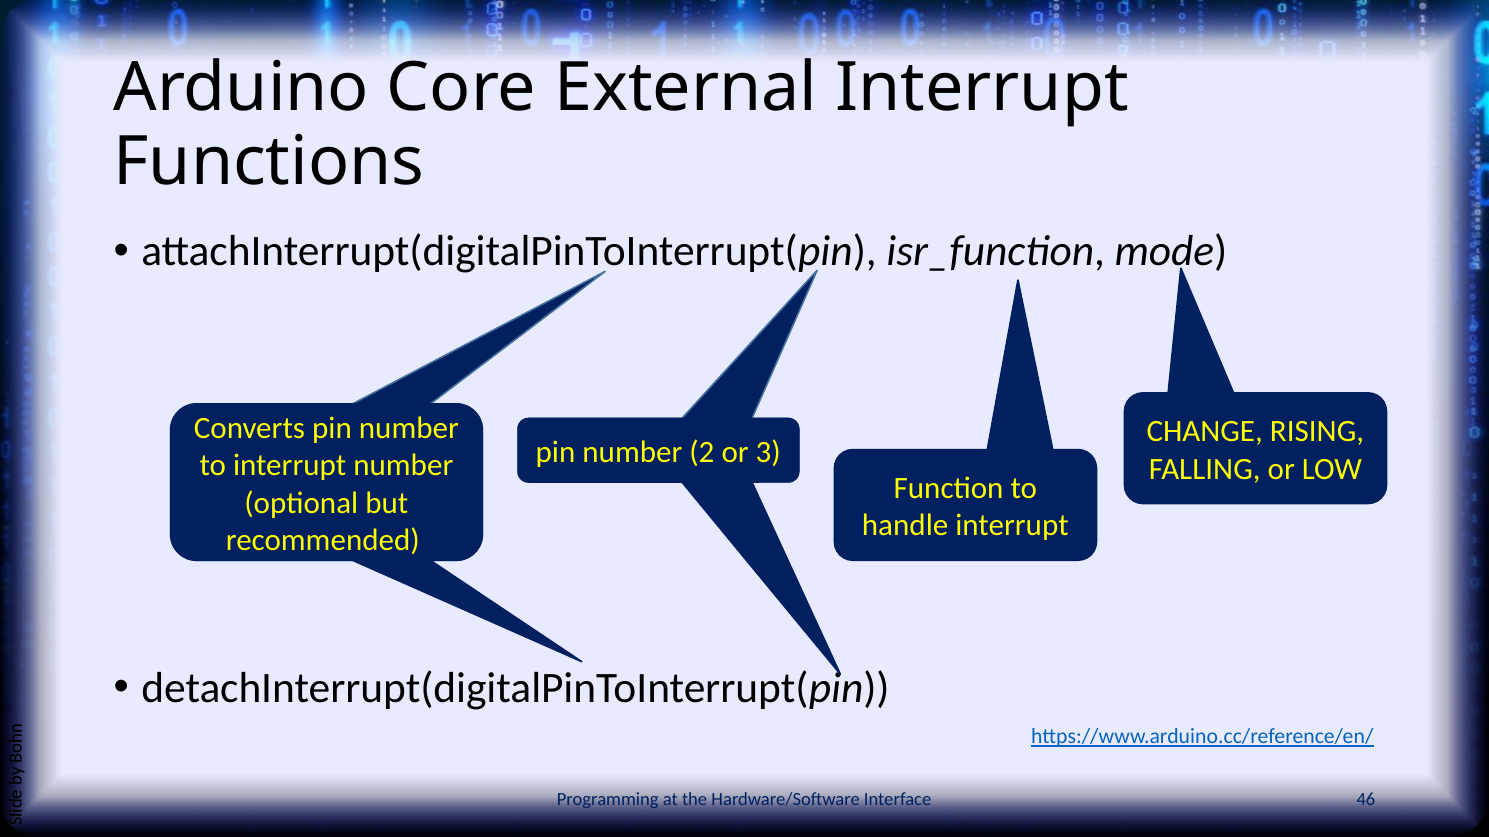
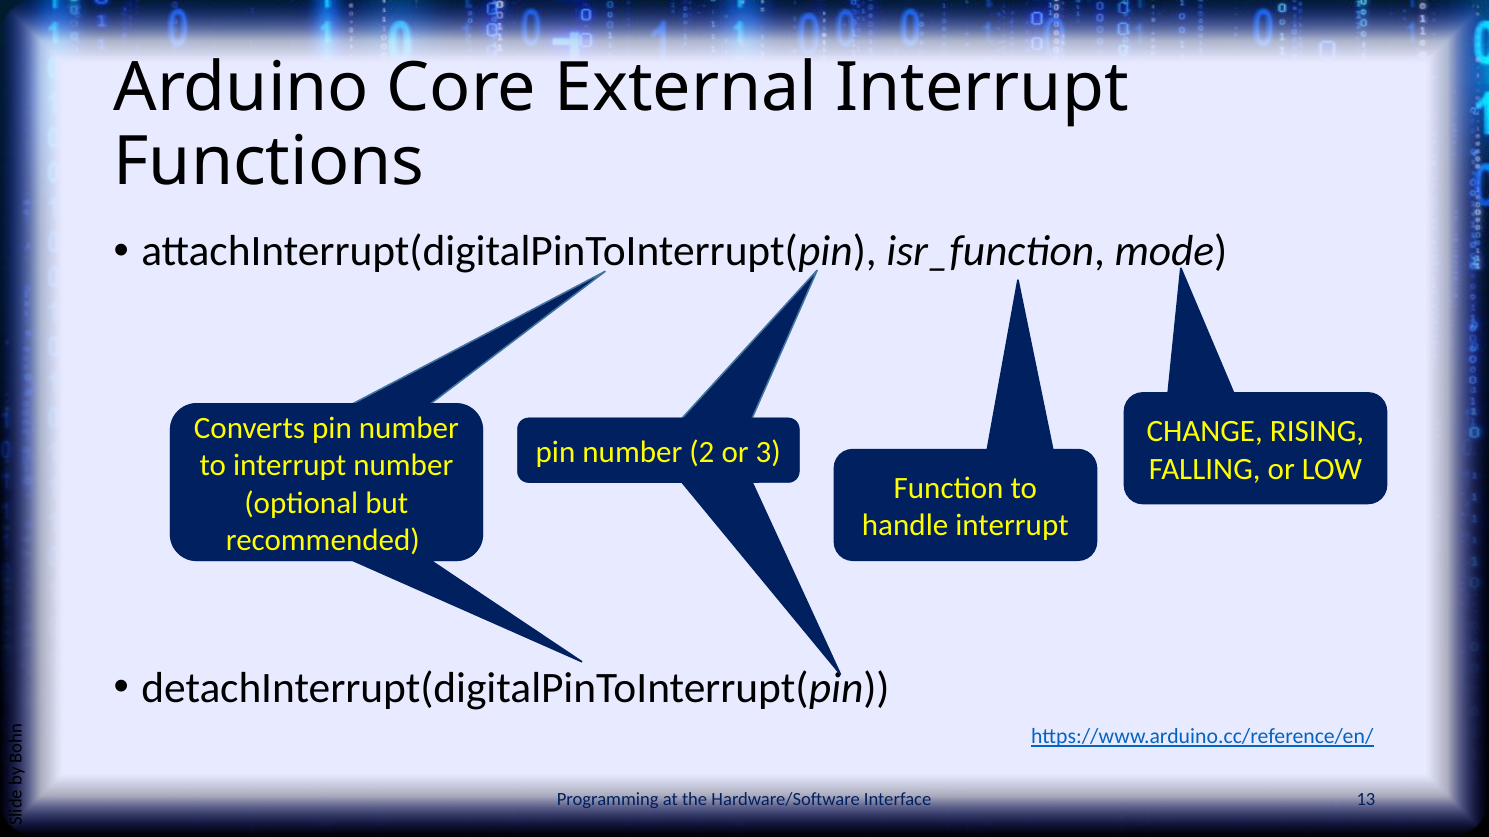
46: 46 -> 13
